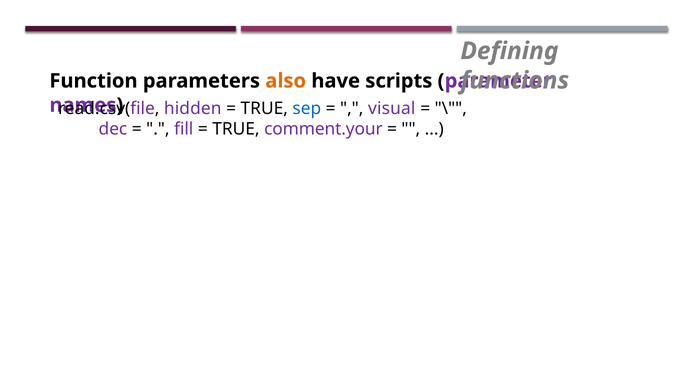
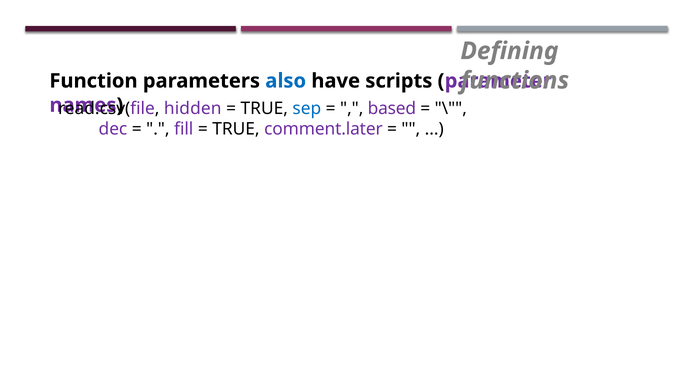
also colour: orange -> blue
visual: visual -> based
comment.your: comment.your -> comment.later
